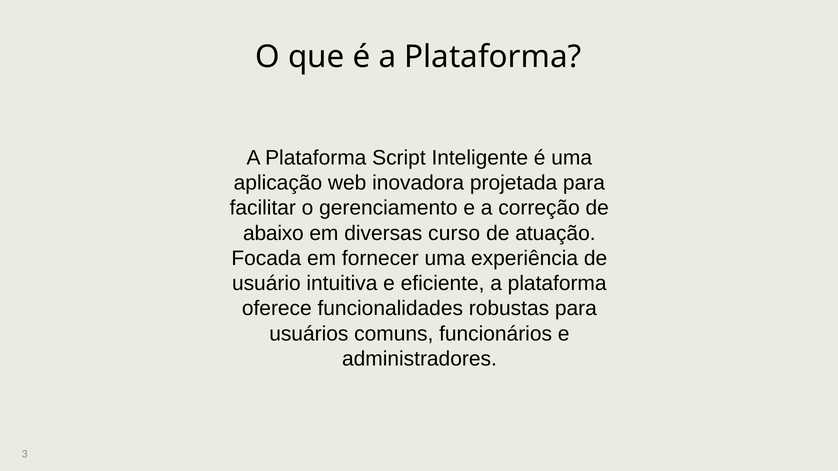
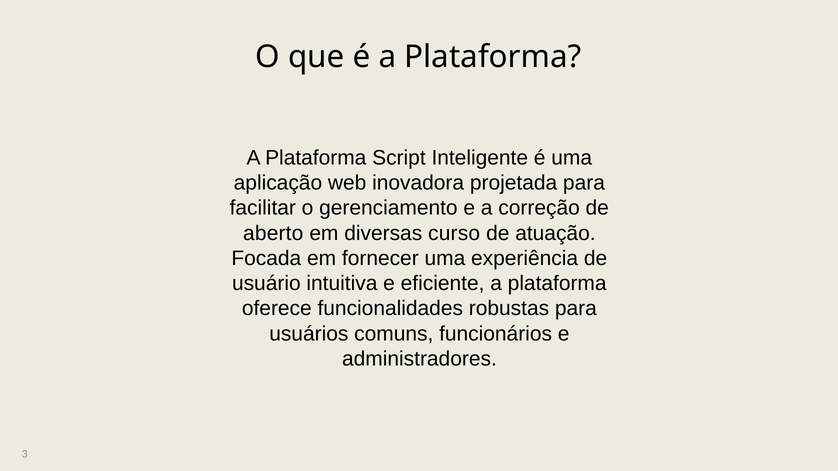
abaixo: abaixo -> aberto
